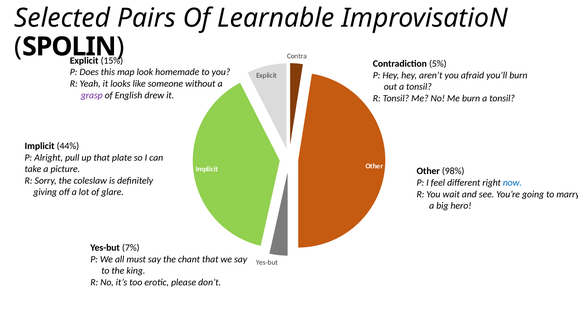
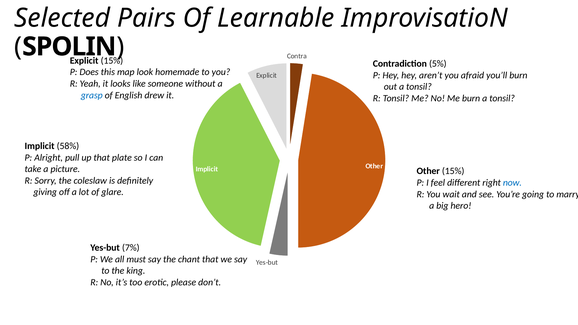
grasp colour: purple -> blue
44%: 44% -> 58%
Other 98%: 98% -> 15%
